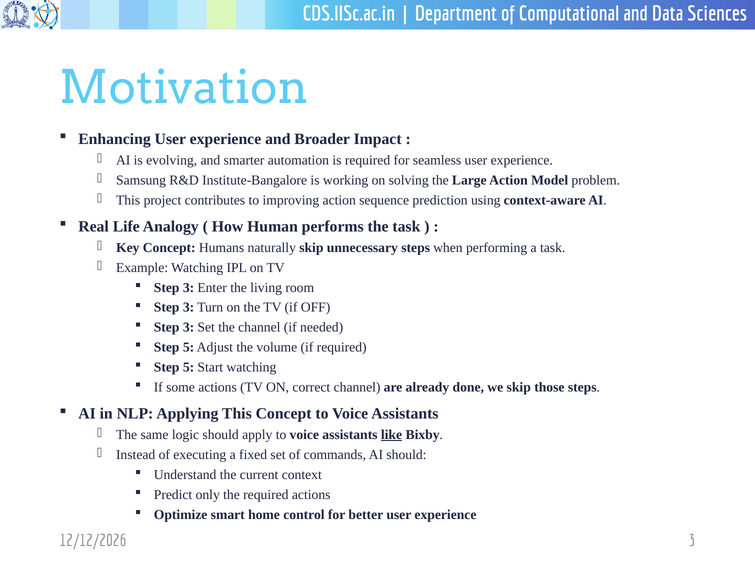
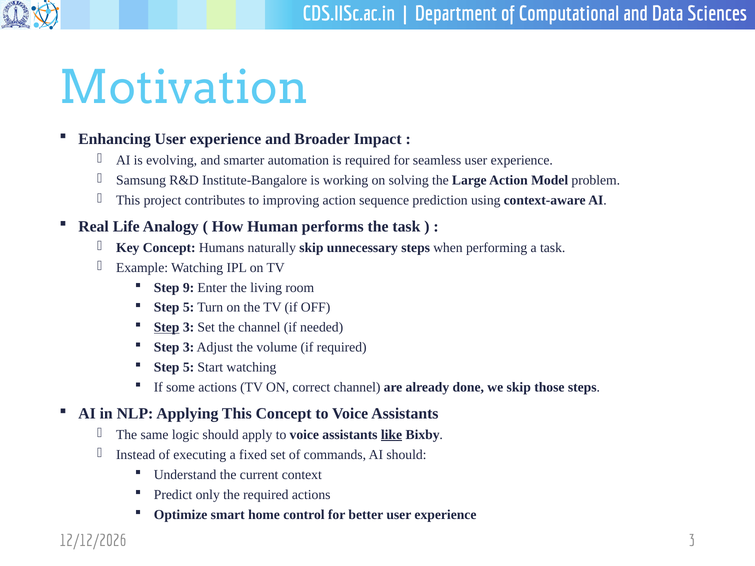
3 at (189, 288): 3 -> 9
3 at (189, 308): 3 -> 5
Step at (167, 328) underline: none -> present
5 at (189, 348): 5 -> 3
